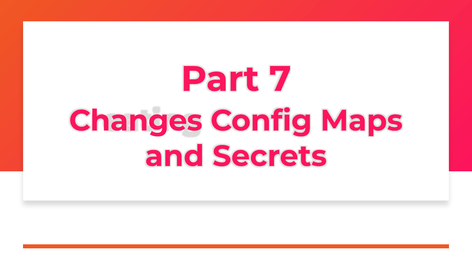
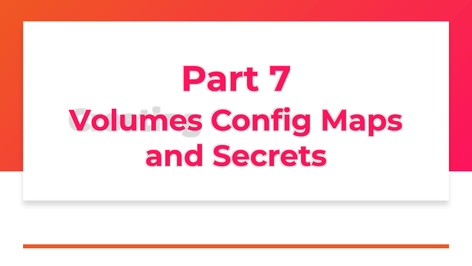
Changes: Changes -> Volumes
